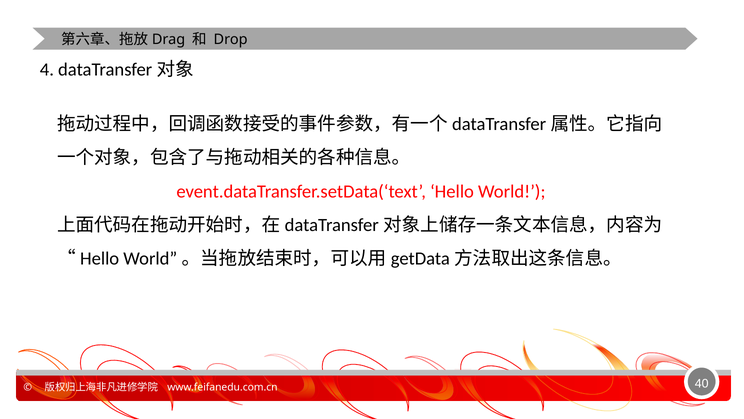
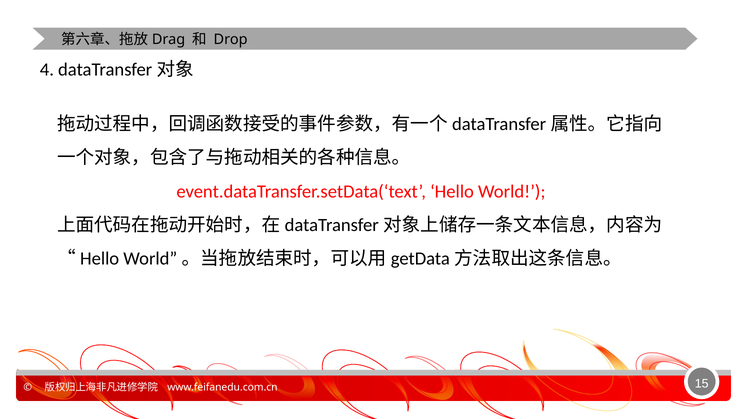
40: 40 -> 15
